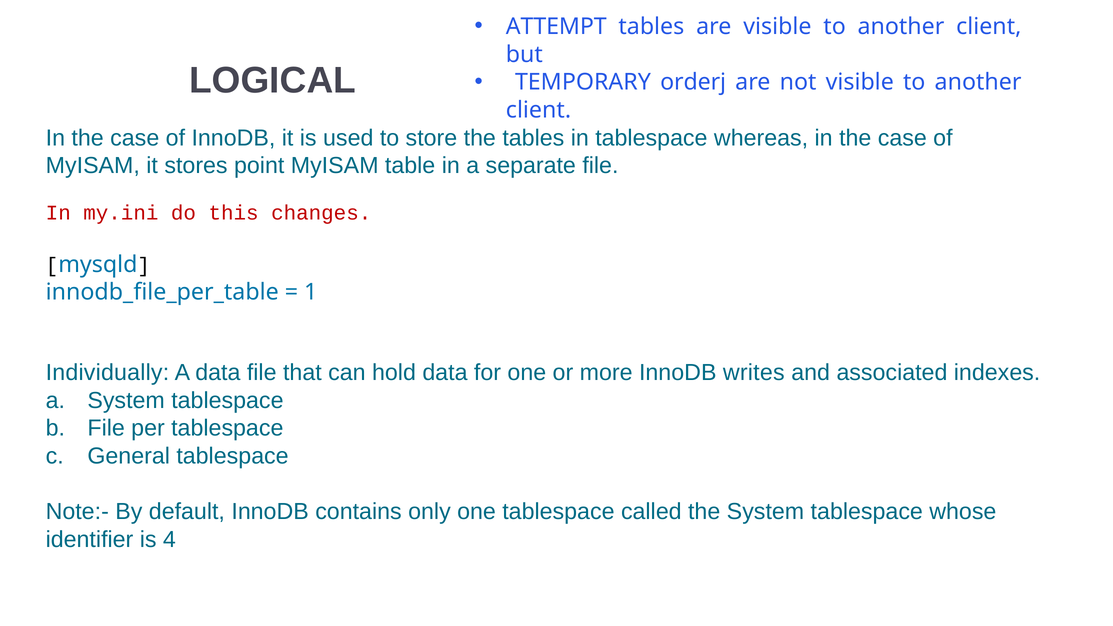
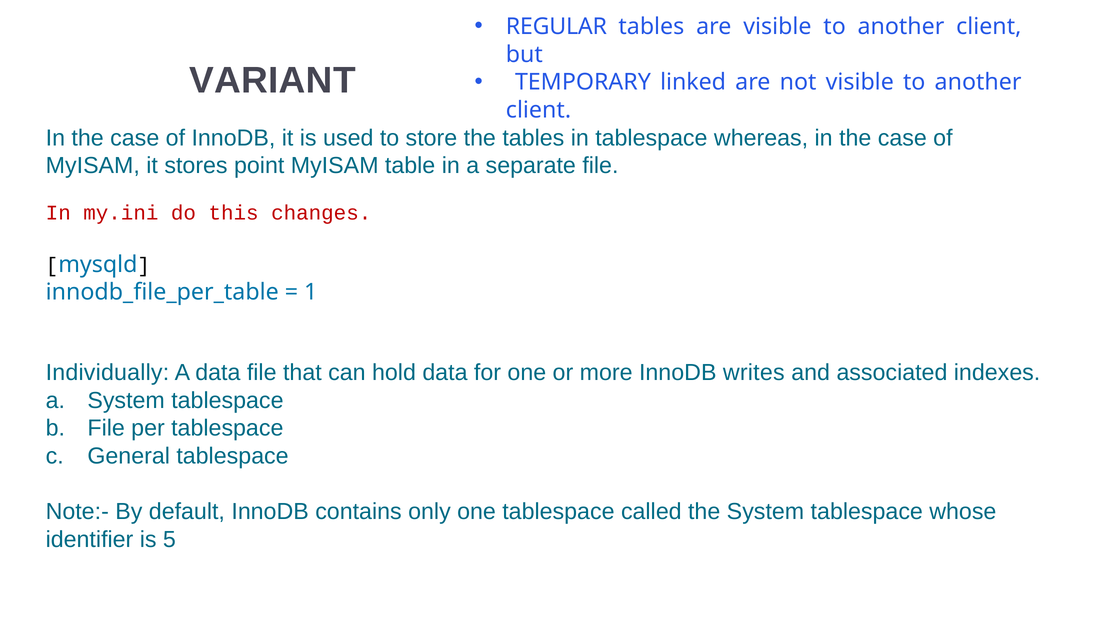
ATTEMPT: ATTEMPT -> REGULAR
LOGICAL: LOGICAL -> VARIANT
orderj: orderj -> linked
4: 4 -> 5
